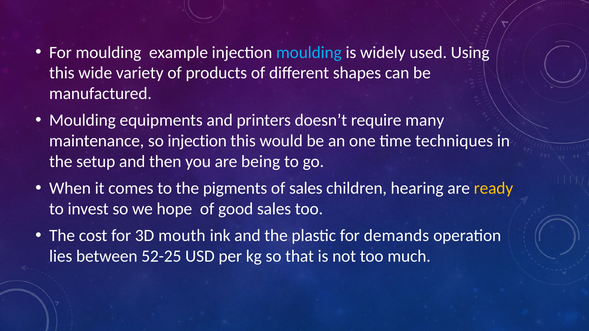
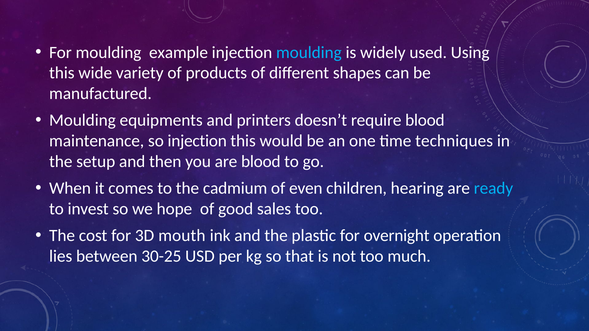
require many: many -> blood
are being: being -> blood
pigments: pigments -> cadmium
of sales: sales -> even
ready colour: yellow -> light blue
demands: demands -> overnight
52-25: 52-25 -> 30-25
